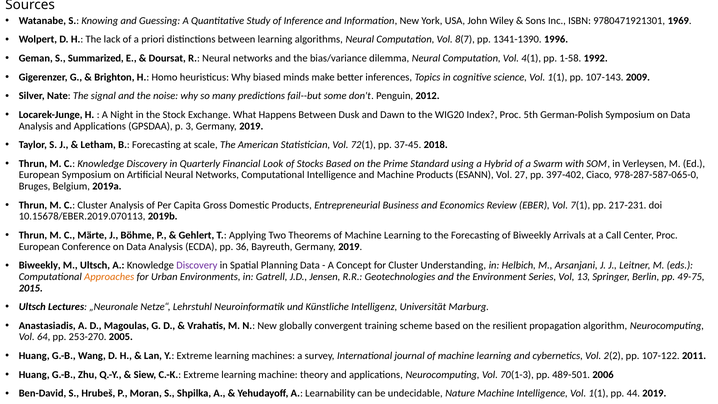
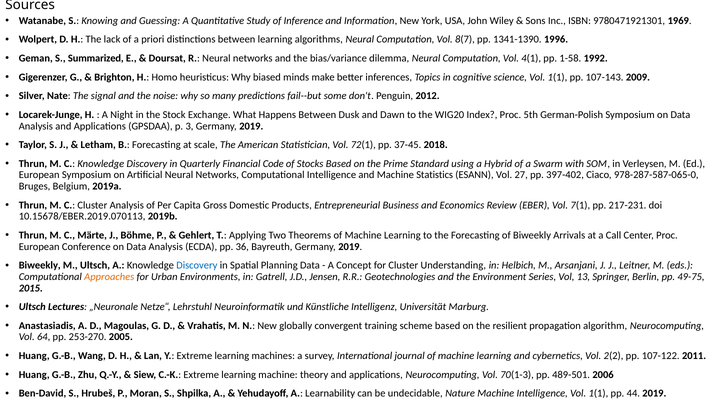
Look: Look -> Code
Machine Products: Products -> Statistics
Discovery at (197, 265) colour: purple -> blue
